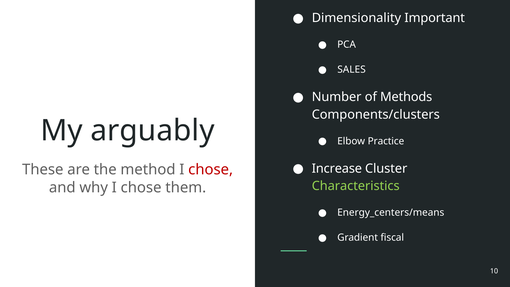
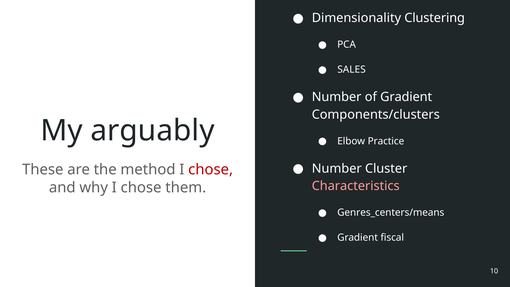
Important: Important -> Clustering
of Methods: Methods -> Gradient
Increase at (337, 168): Increase -> Number
Characteristics colour: light green -> pink
Energy_centers/means: Energy_centers/means -> Genres_centers/means
